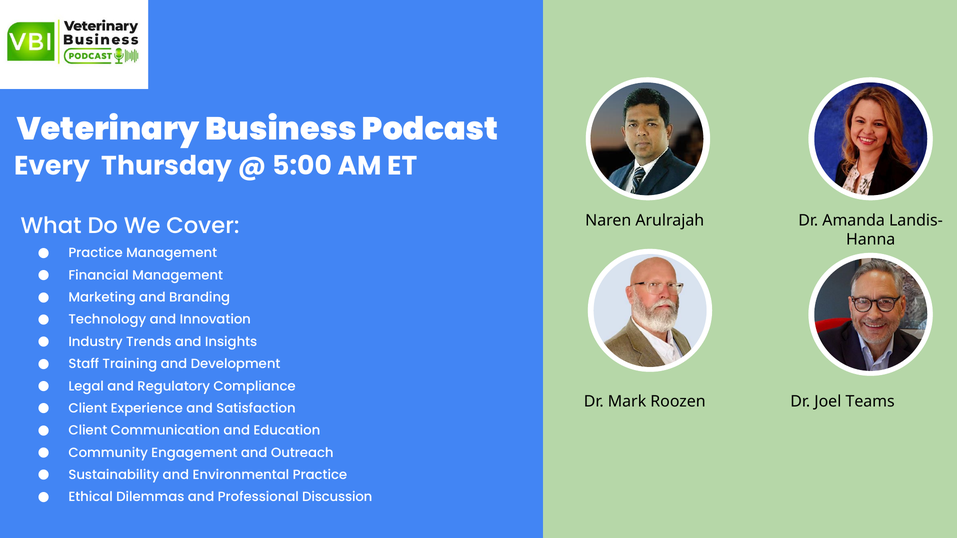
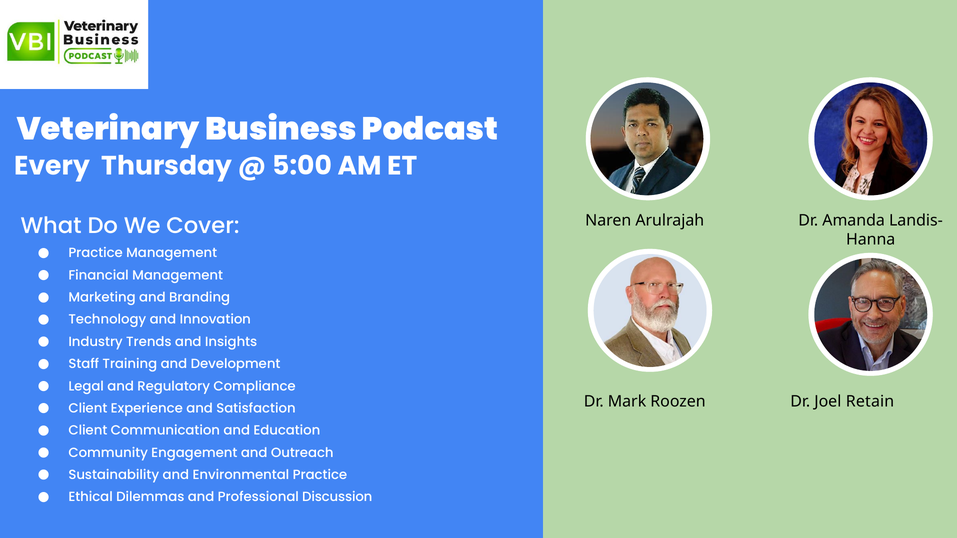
Teams: Teams -> Retain
